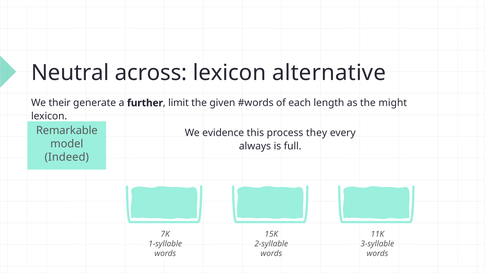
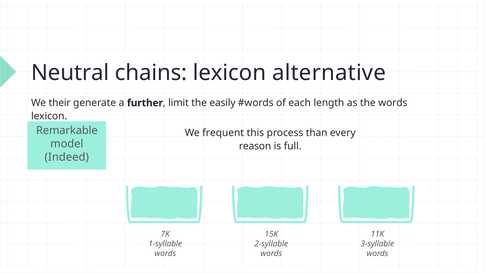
across: across -> chains
given: given -> easily
the might: might -> words
evidence: evidence -> frequent
they: they -> than
always: always -> reason
